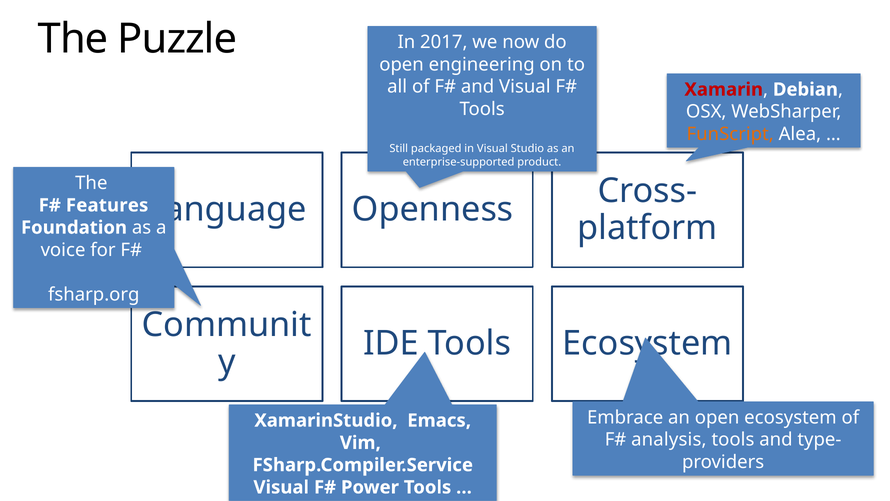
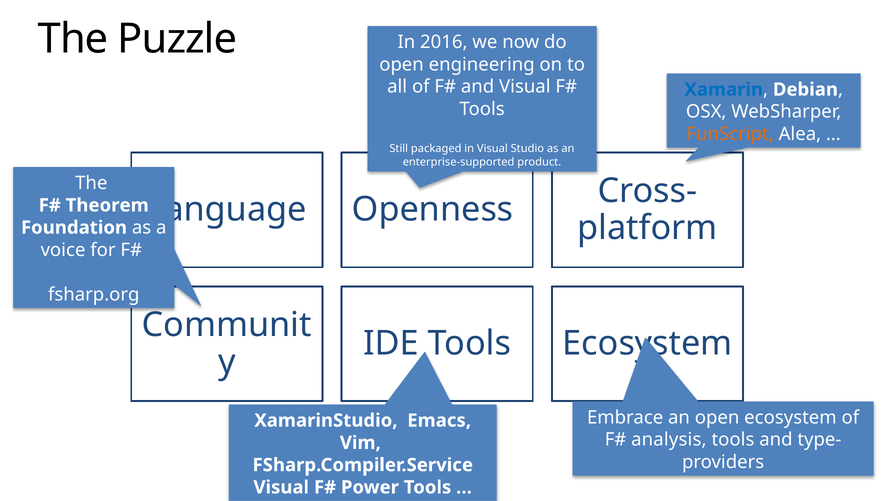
2017: 2017 -> 2016
Xamarin colour: red -> blue
Features: Features -> Theorem
